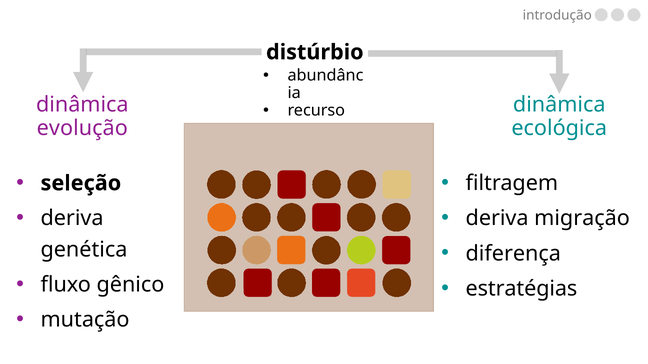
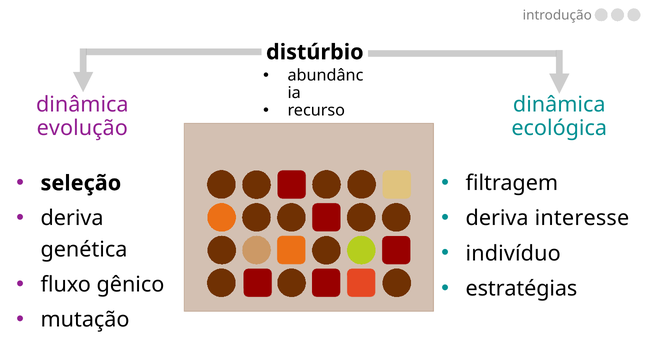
migração: migração -> interesse
diferença: diferença -> indivíduo
